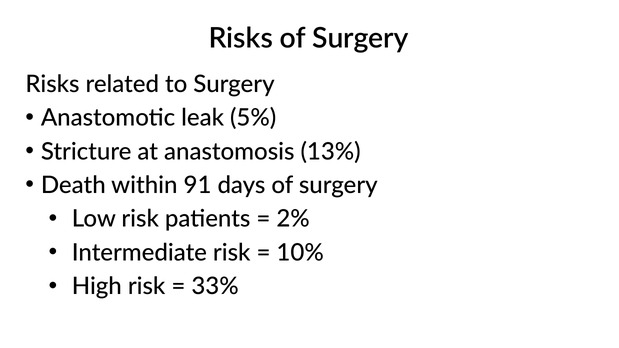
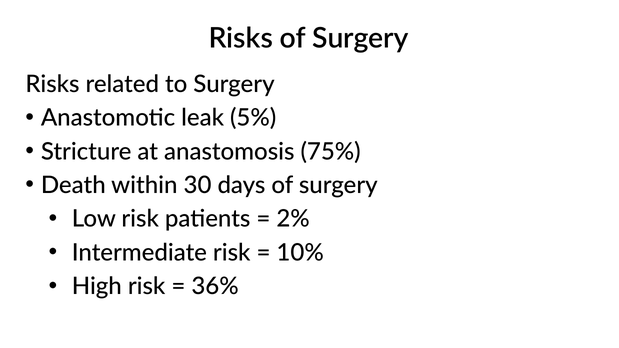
13%: 13% -> 75%
91: 91 -> 30
33%: 33% -> 36%
